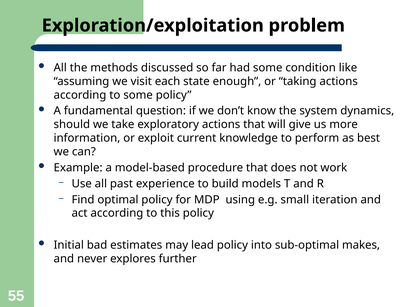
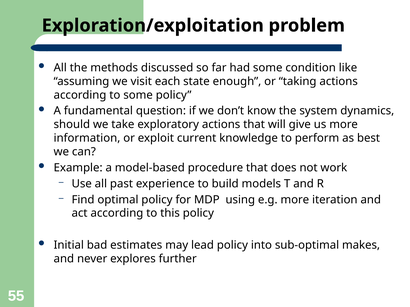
e.g small: small -> more
